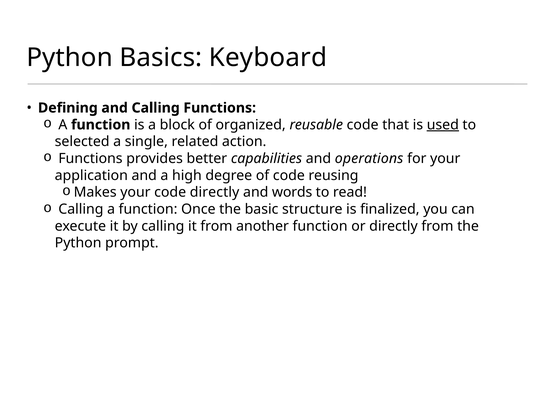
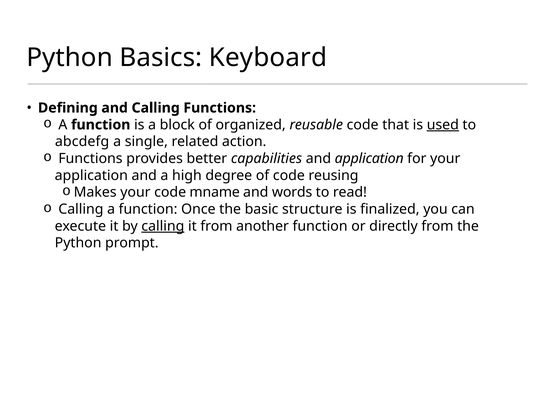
selected: selected -> abcdefg
and operations: operations -> application
code directly: directly -> mname
calling at (163, 226) underline: none -> present
